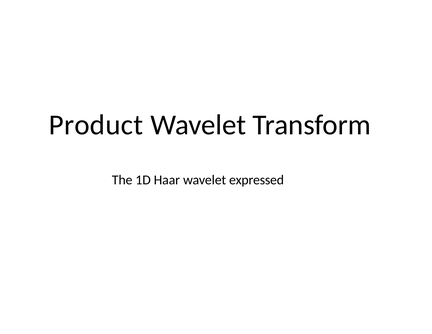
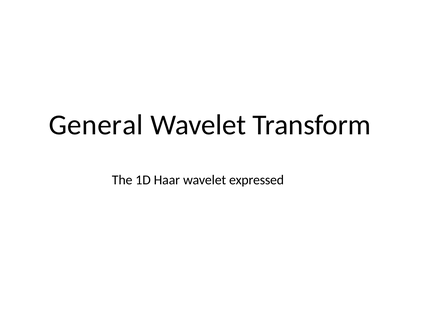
Product: Product -> General
